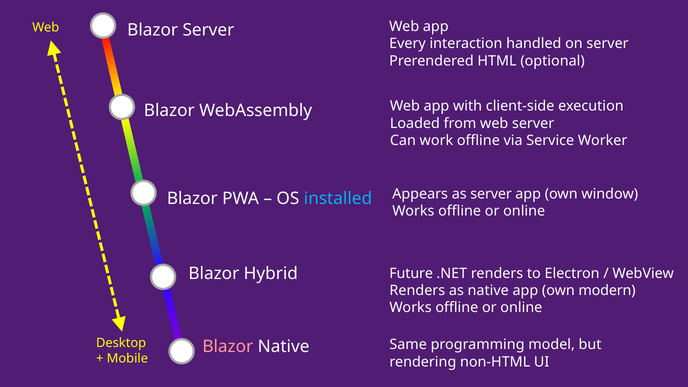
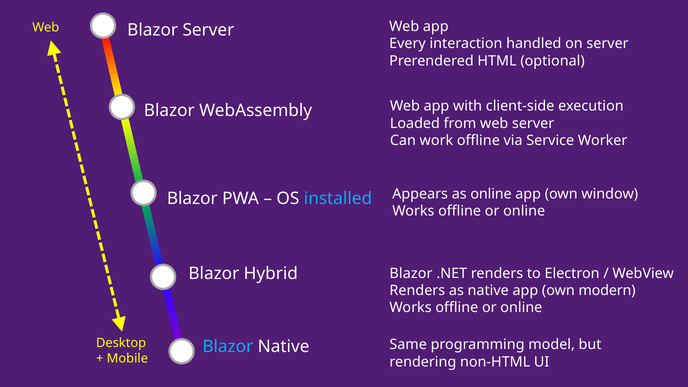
as server: server -> online
Hybrid Future: Future -> Blazor
Blazor at (228, 346) colour: pink -> light blue
